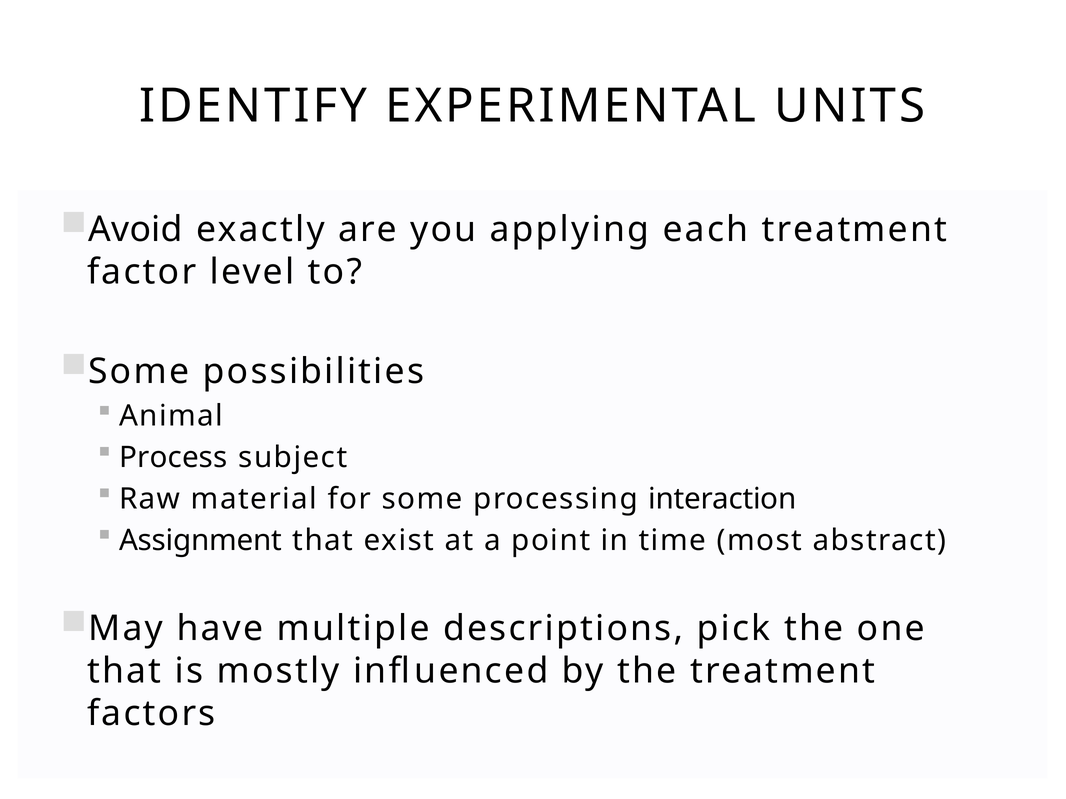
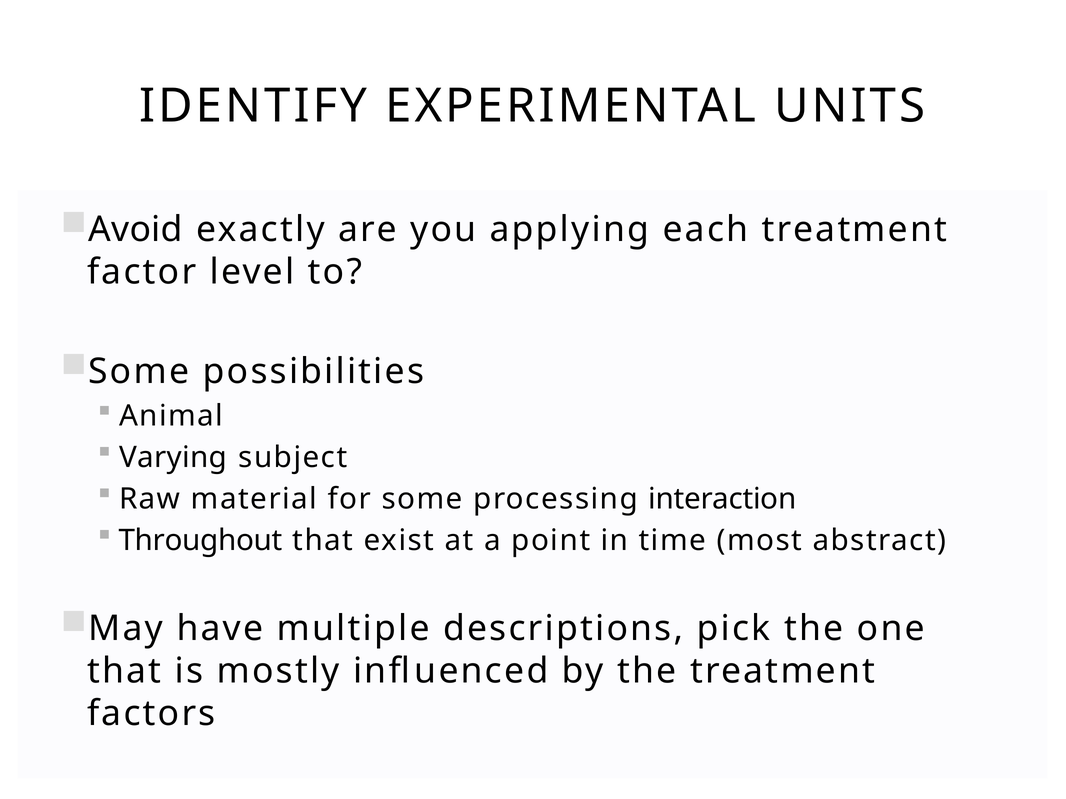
Process: Process -> Varying
Assignment: Assignment -> Throughout
